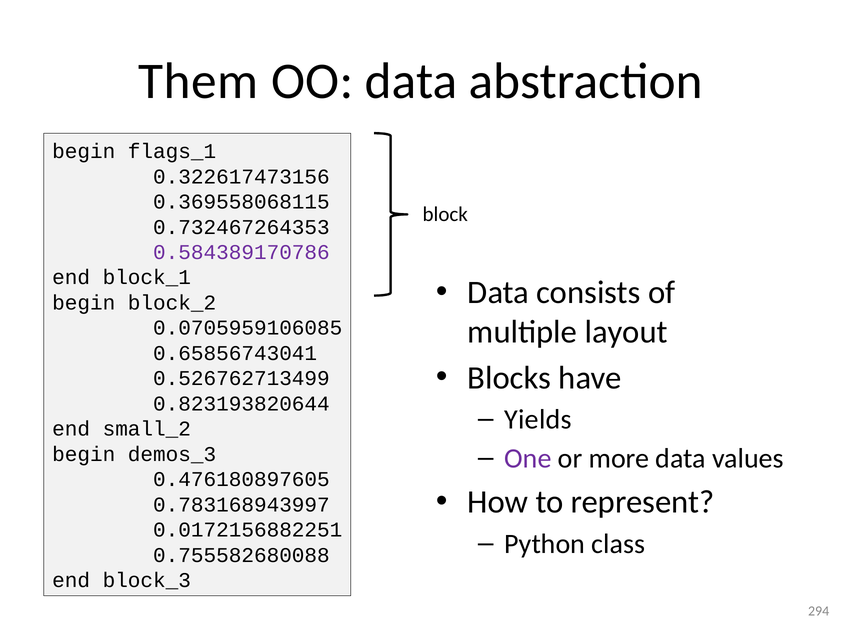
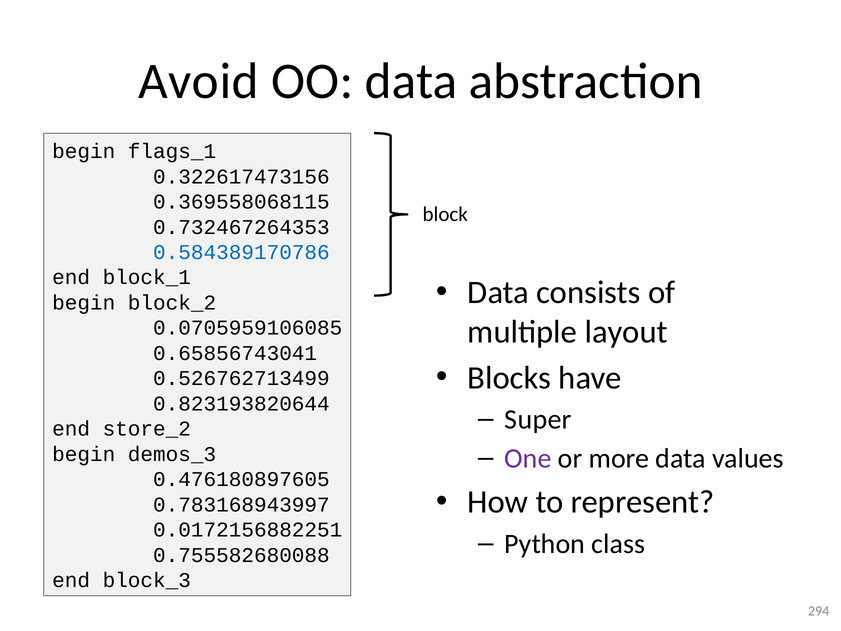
Them: Them -> Avoid
0.584389170786 colour: purple -> blue
Yields: Yields -> Super
small_2: small_2 -> store_2
